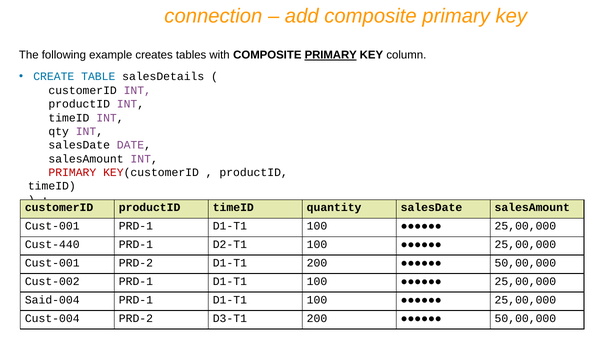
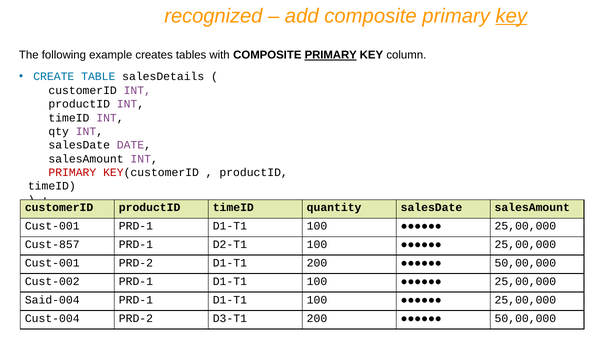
connection: connection -> recognized
key at (511, 16) underline: none -> present
Cust-440: Cust-440 -> Cust-857
